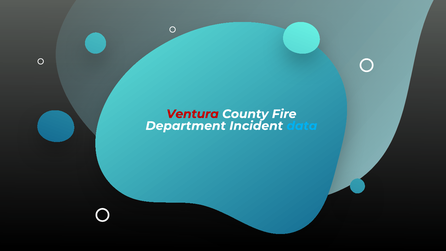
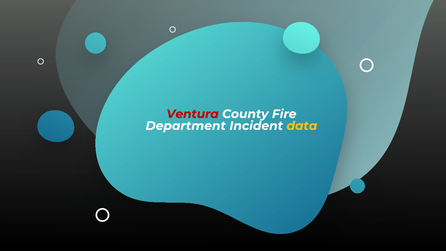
data colour: light blue -> yellow
